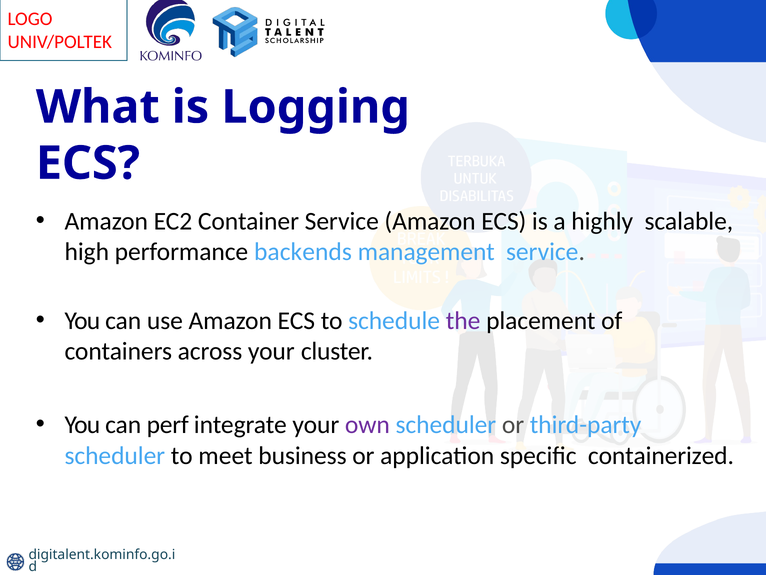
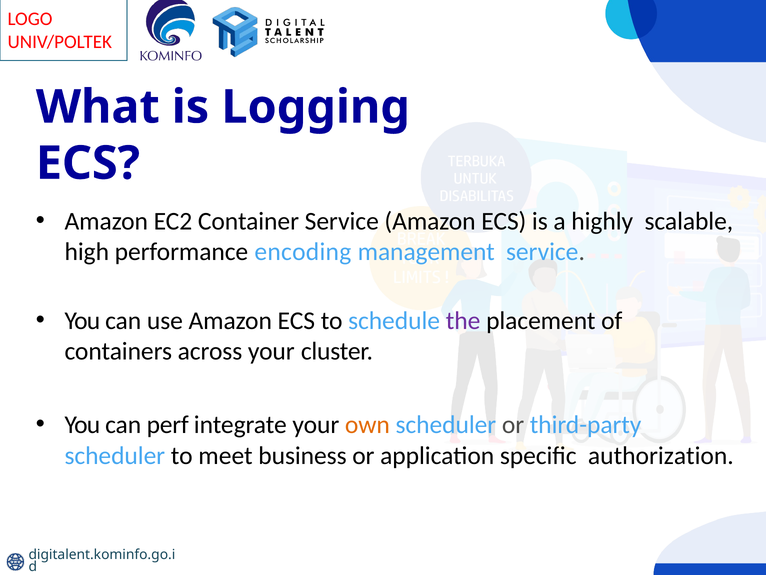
backends: backends -> encoding
own colour: purple -> orange
containerized: containerized -> authorization
